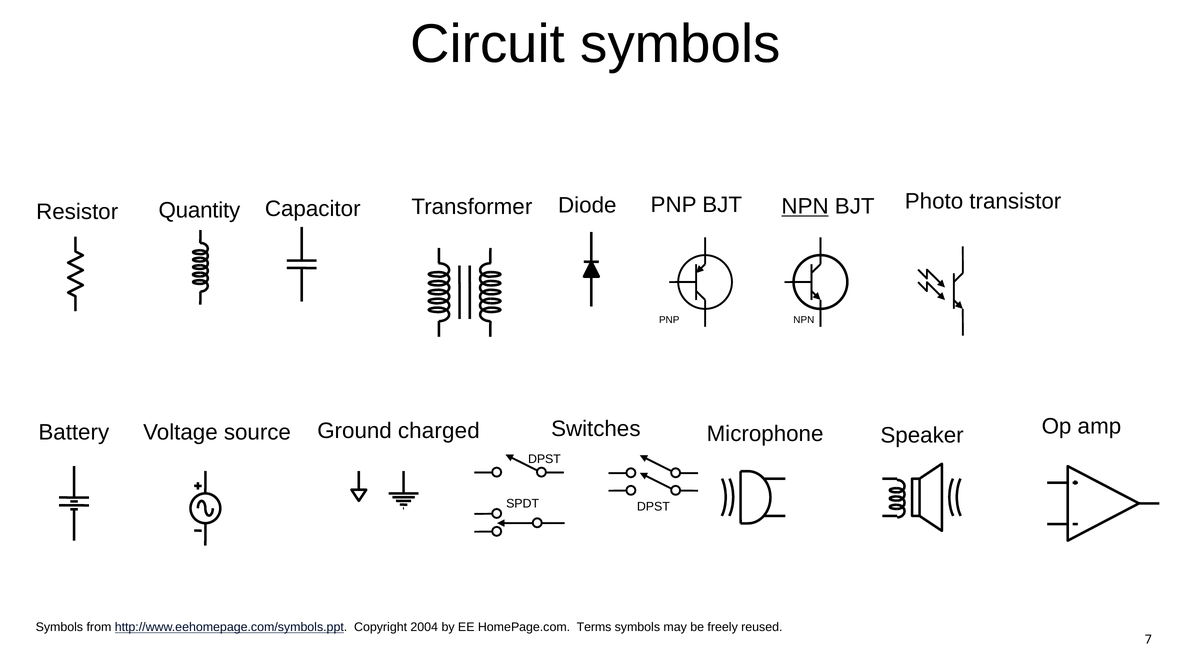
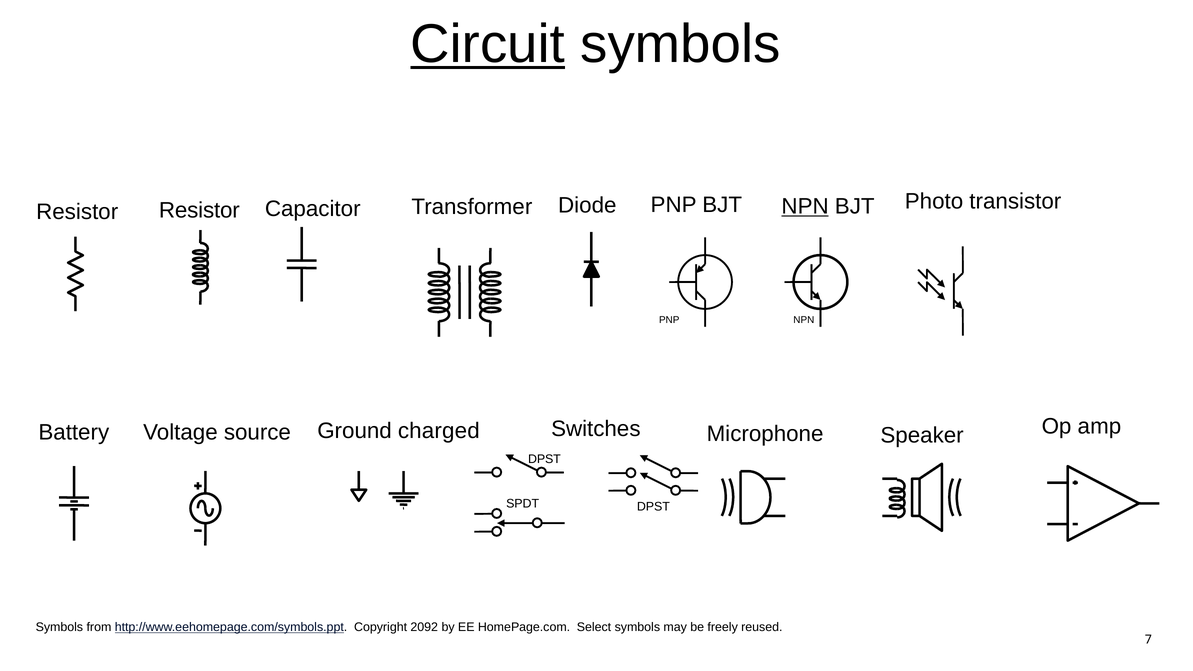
Circuit underline: none -> present
Quantity at (199, 210): Quantity -> Resistor
2004: 2004 -> 2092
Terms: Terms -> Select
